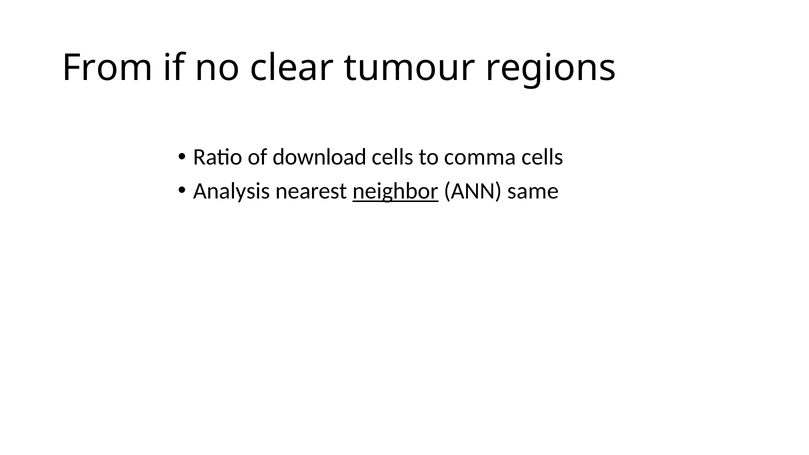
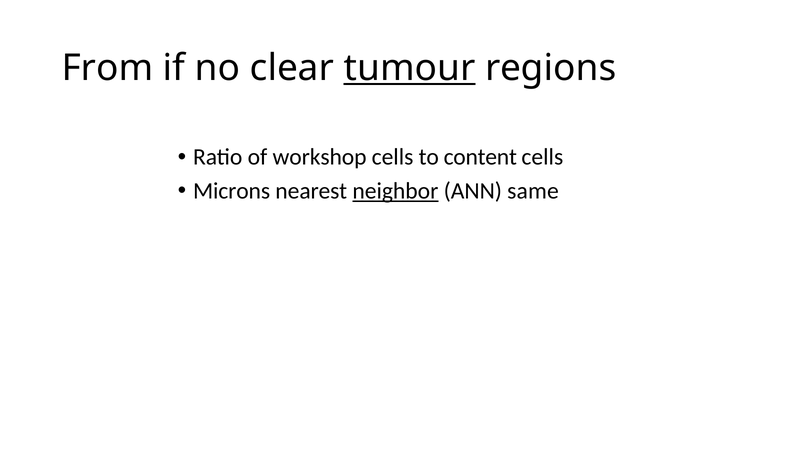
tumour underline: none -> present
download: download -> workshop
comma: comma -> content
Analysis: Analysis -> Microns
